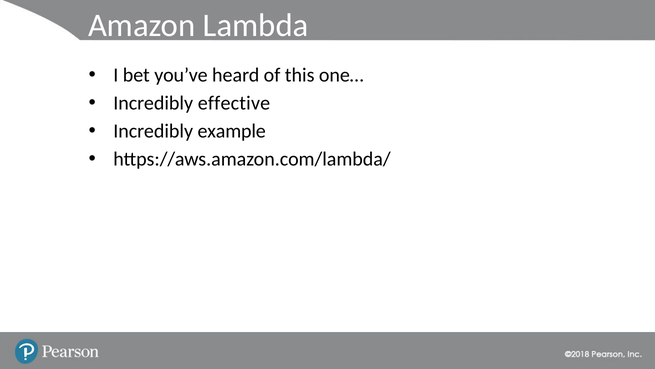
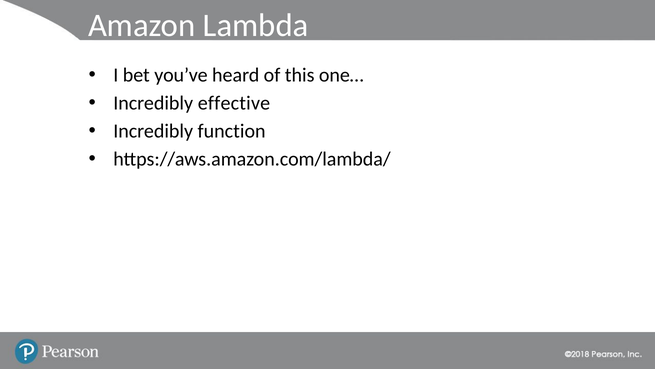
example: example -> function
